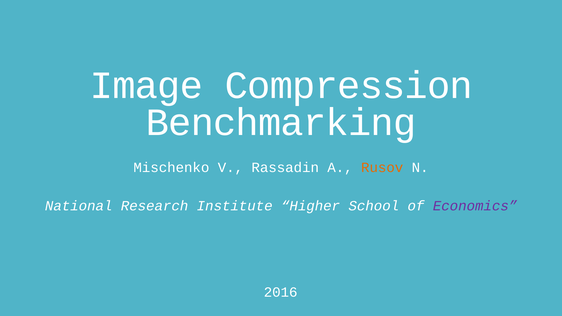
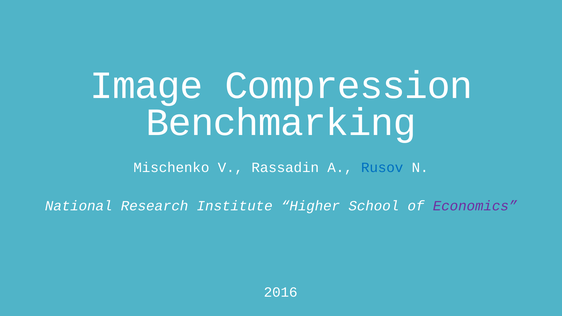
Rusov colour: orange -> blue
